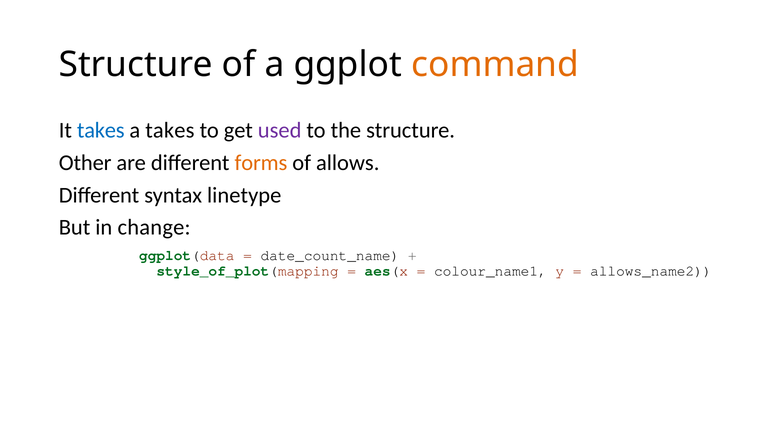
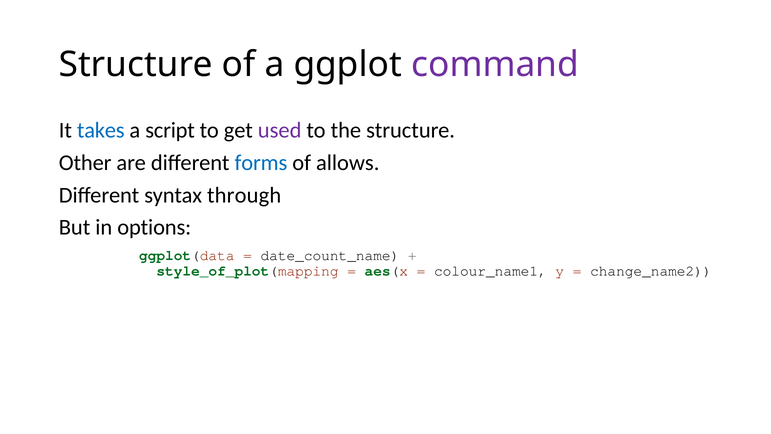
command colour: orange -> purple
a takes: takes -> script
forms colour: orange -> blue
linetype: linetype -> through
change: change -> options
allows_name2: allows_name2 -> change_name2
